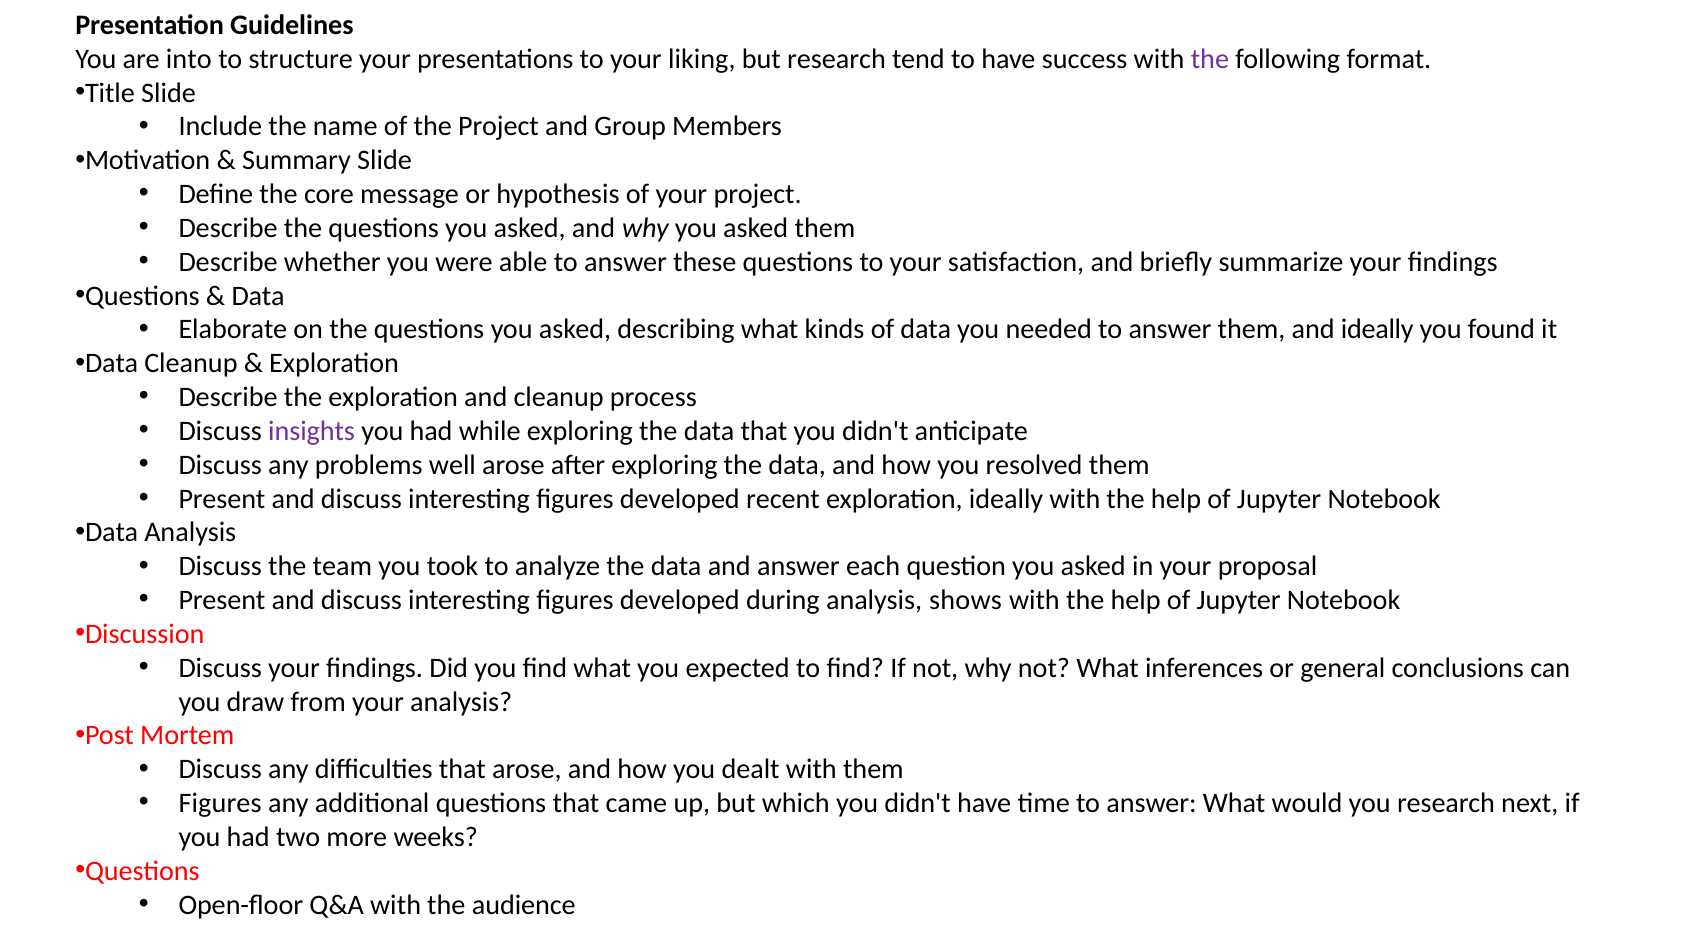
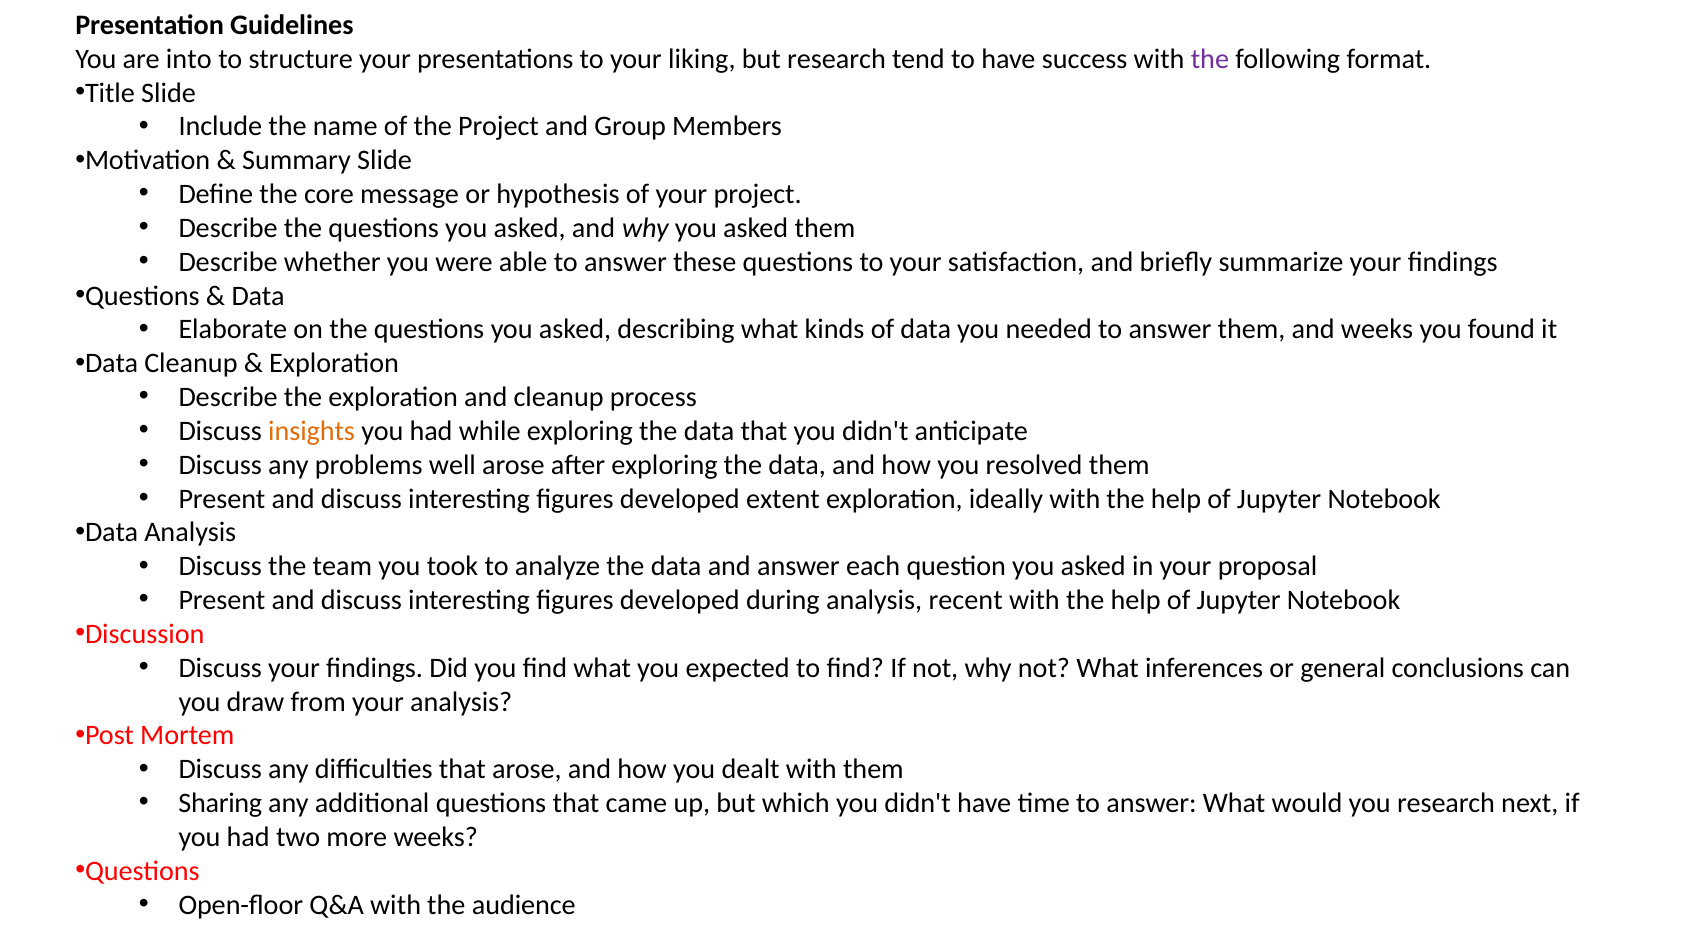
and ideally: ideally -> weeks
insights colour: purple -> orange
recent: recent -> extent
shows: shows -> recent
Figures at (220, 804): Figures -> Sharing
